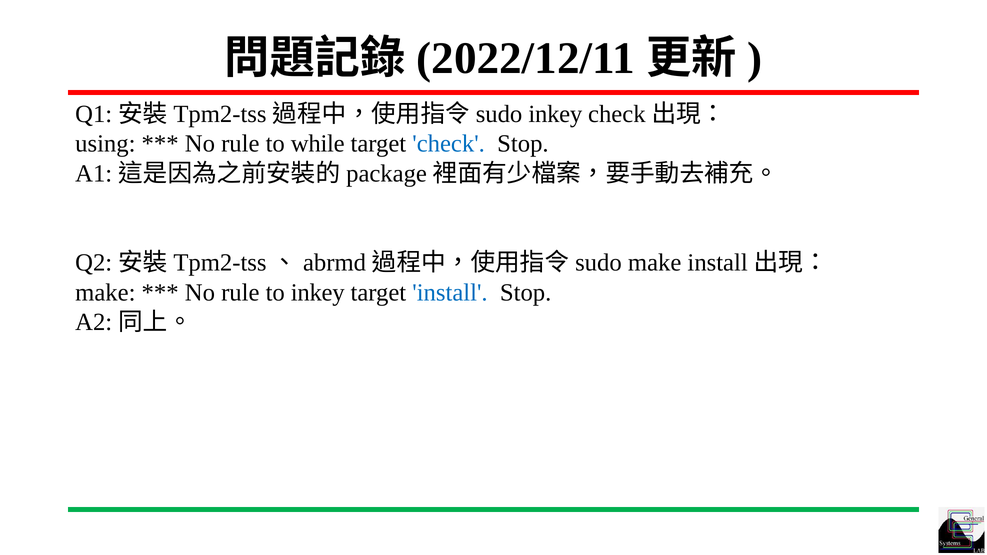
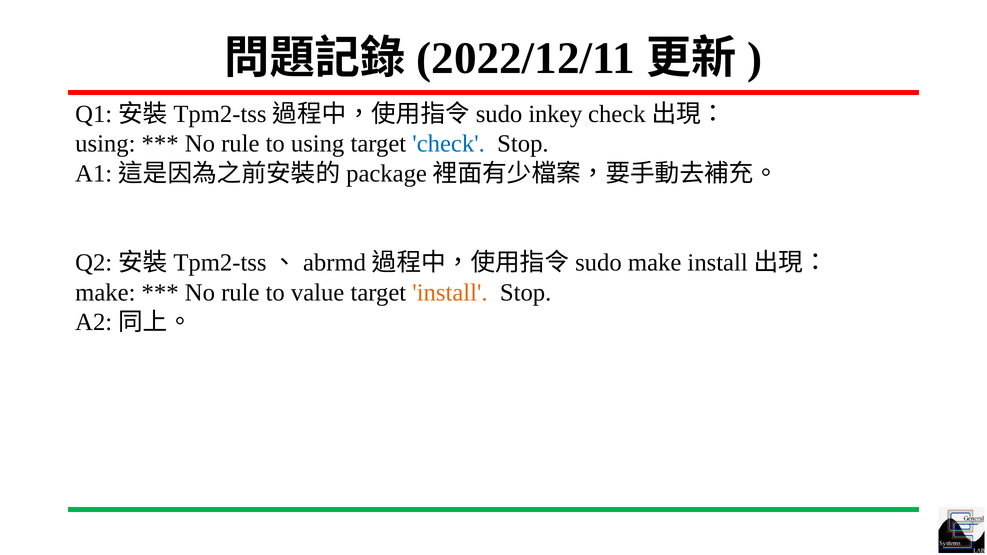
to while: while -> using
to inkey: inkey -> value
install colour: blue -> orange
